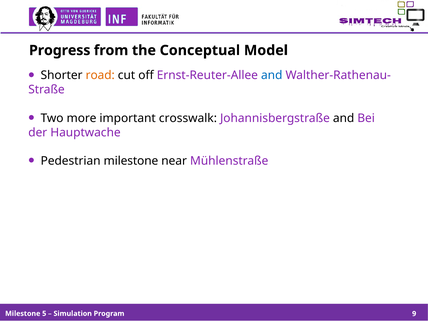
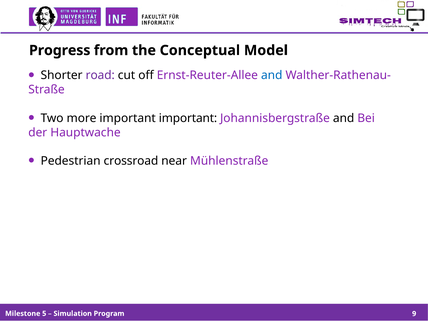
road colour: orange -> purple
important crosswalk: crosswalk -> important
Pedestrian milestone: milestone -> crossroad
